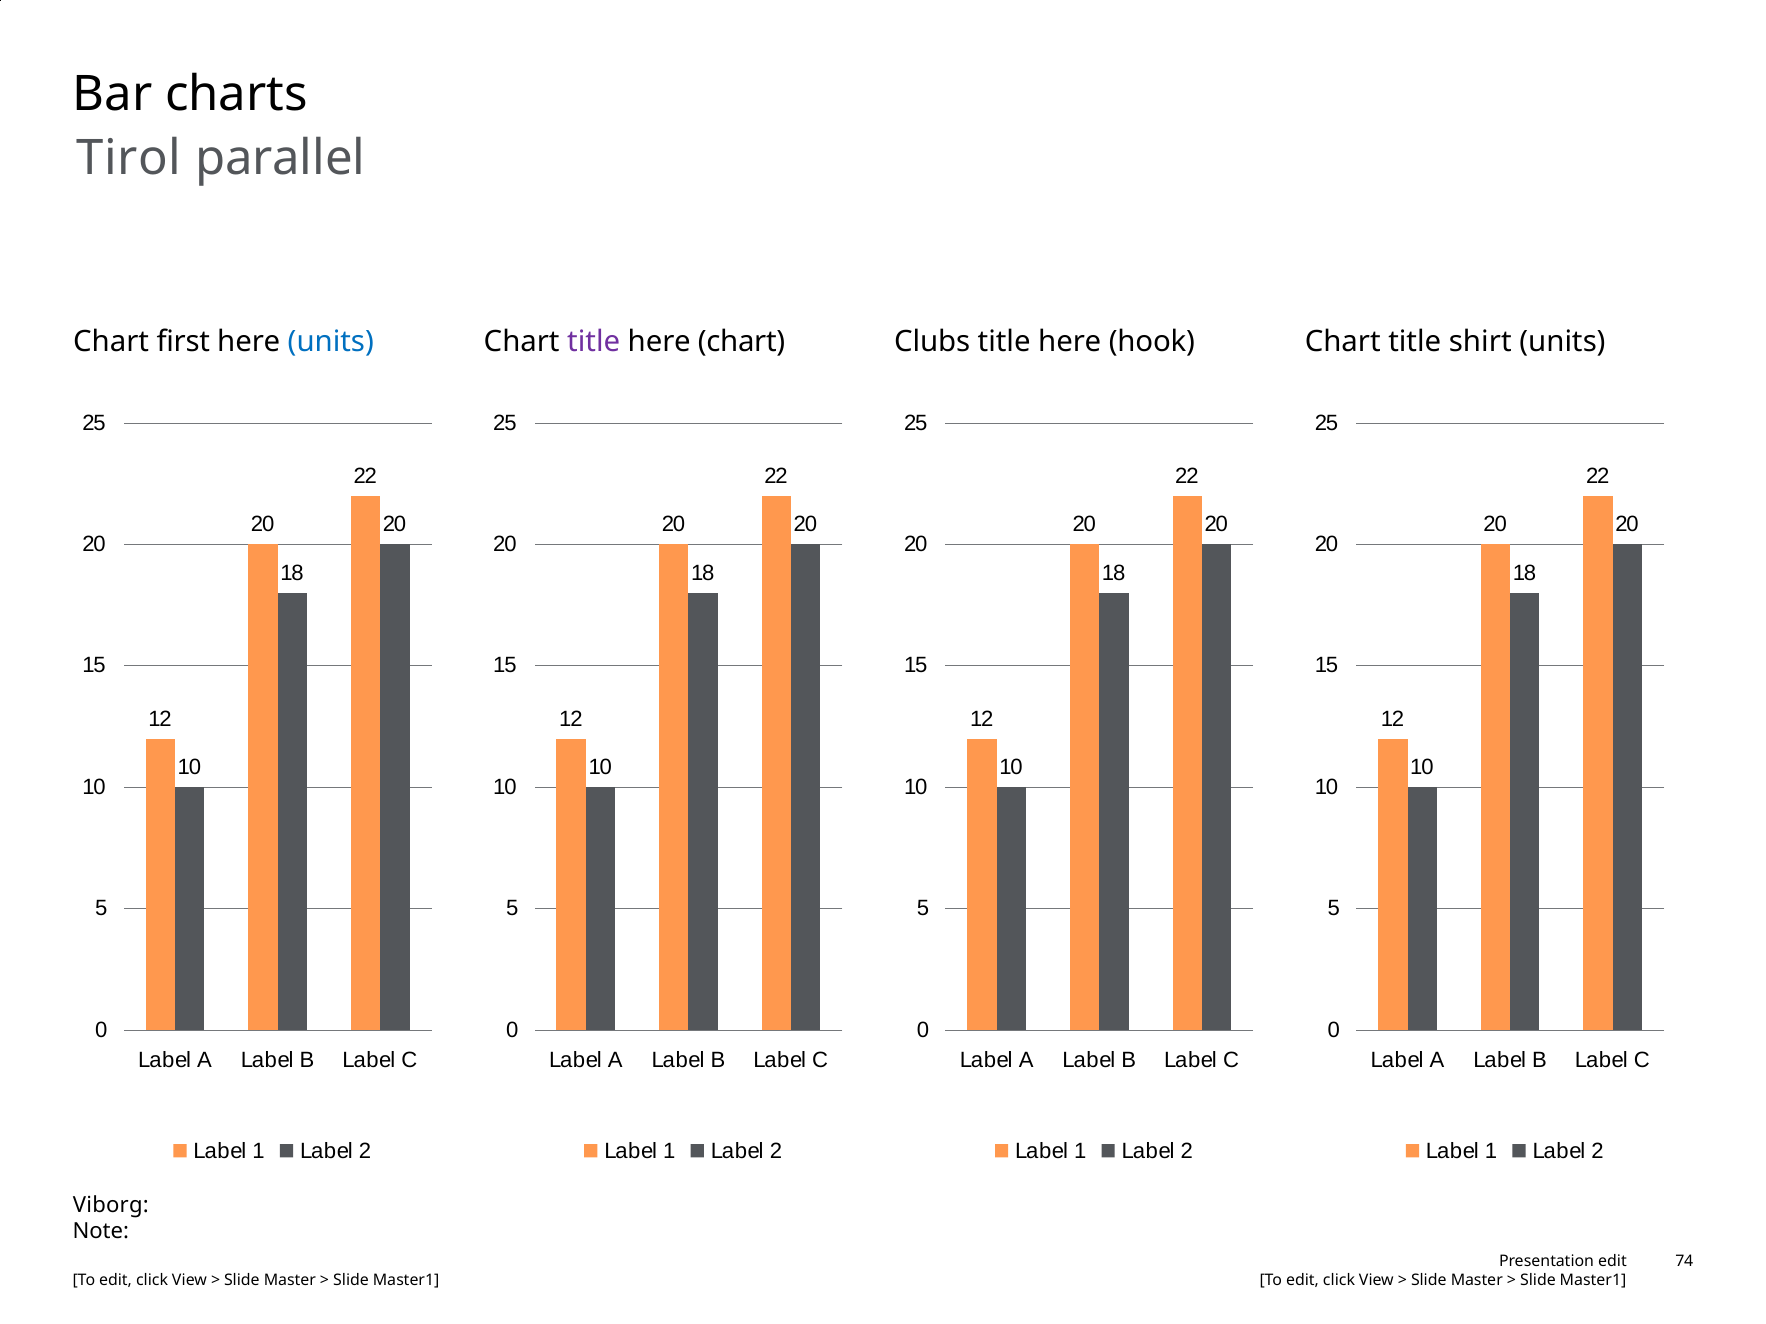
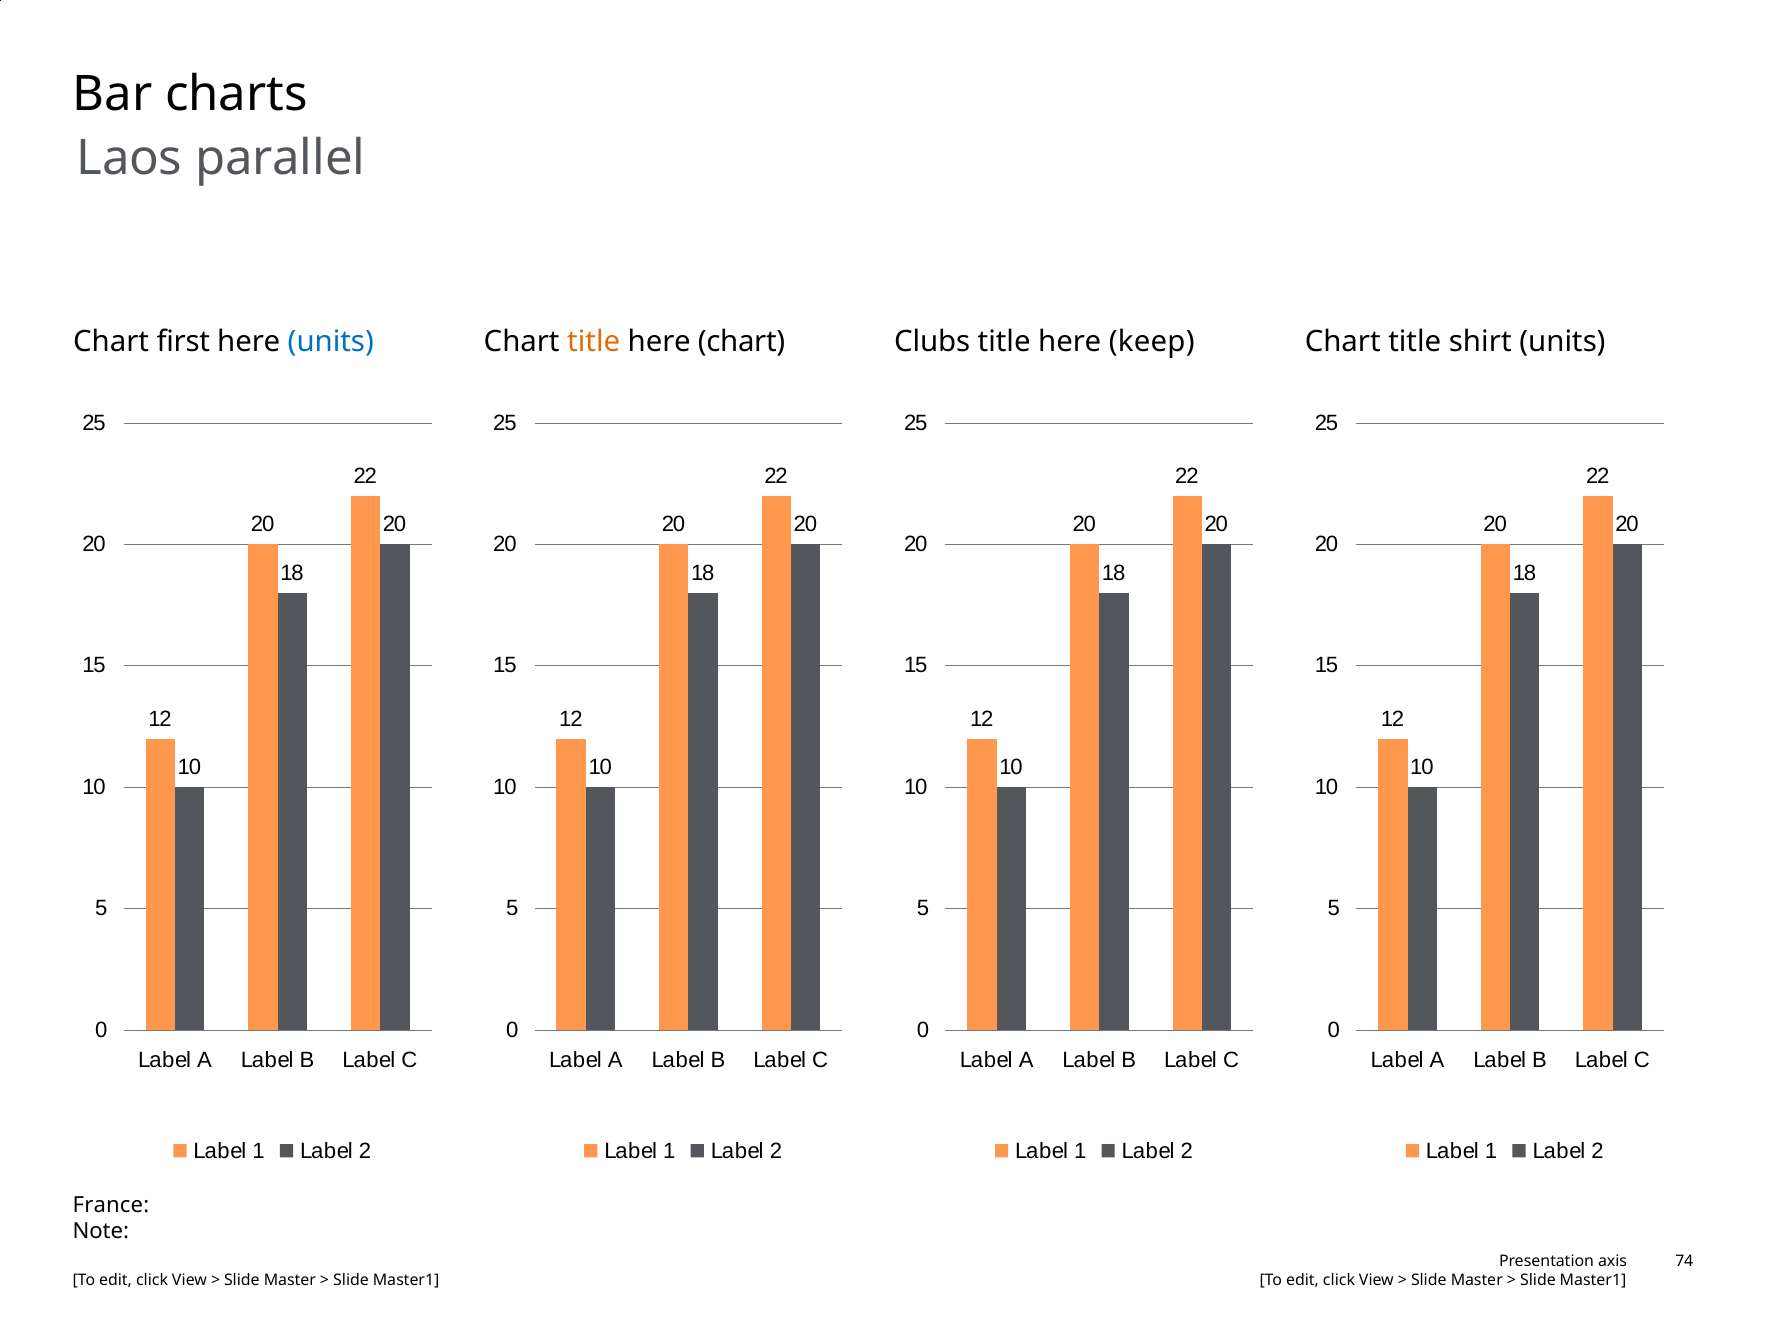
Tirol: Tirol -> Laos
title at (594, 342) colour: purple -> orange
hook: hook -> keep
Viborg: Viborg -> France
edit at (1612, 1262): edit -> axis
